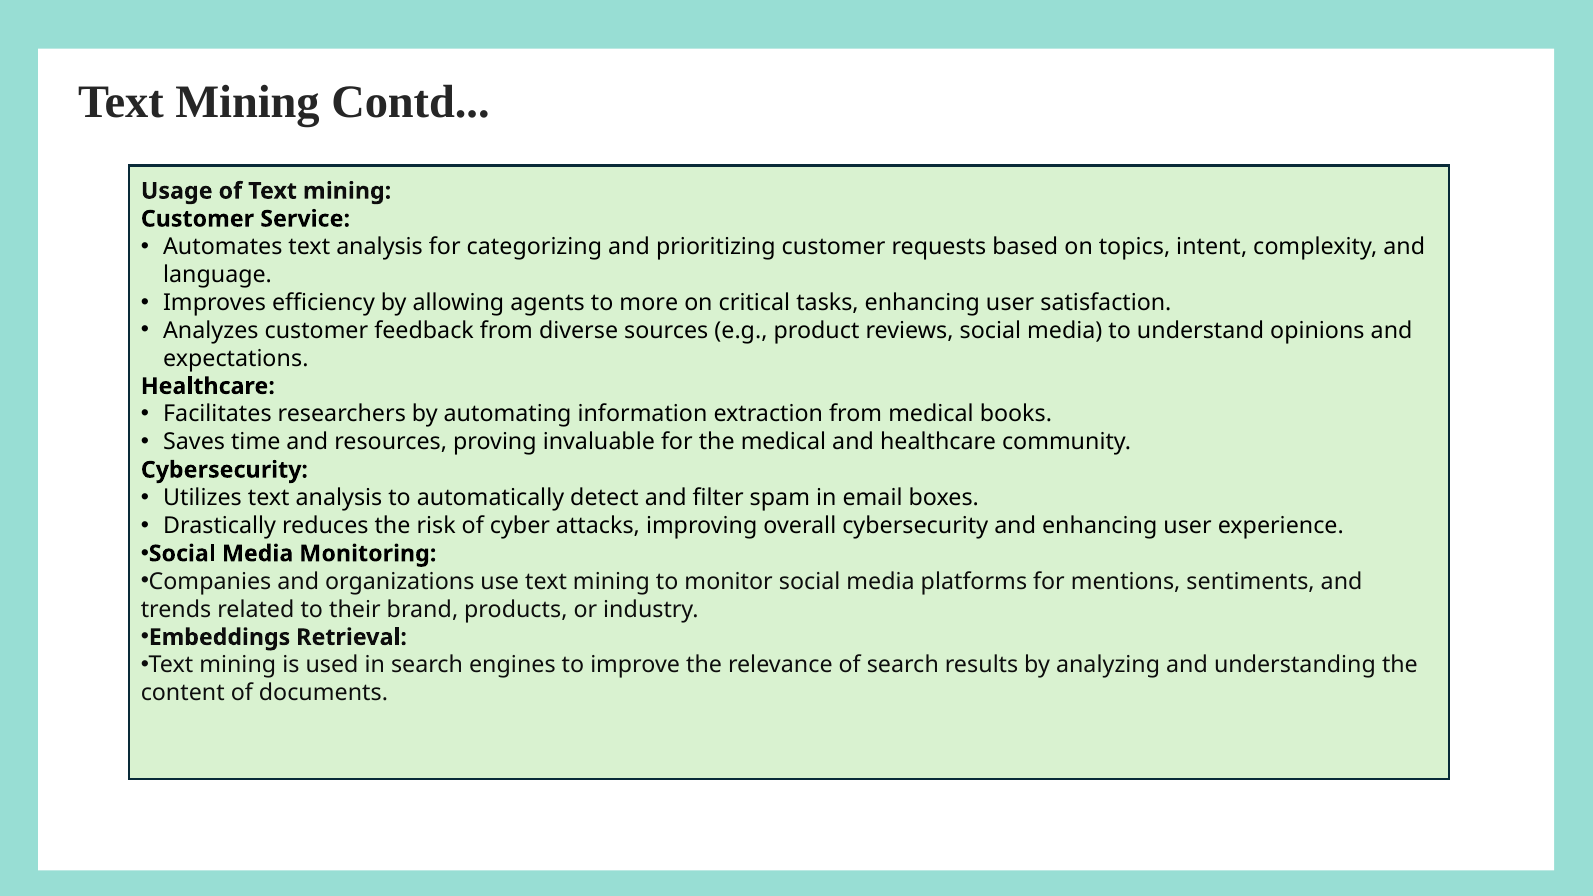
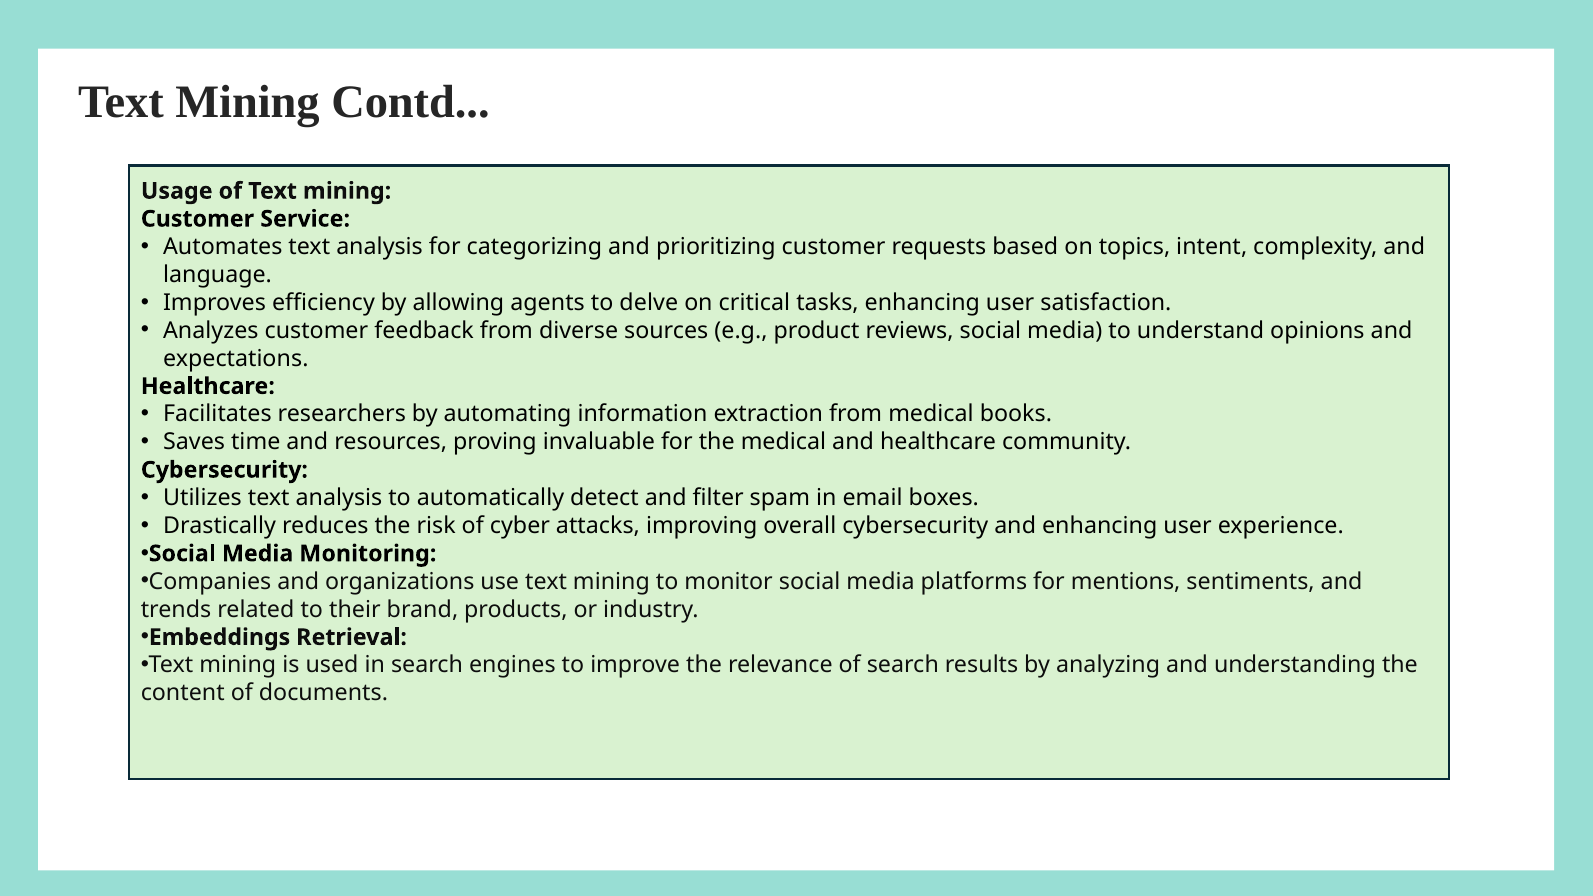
more: more -> delve
